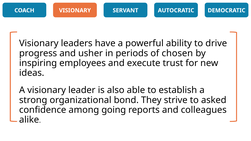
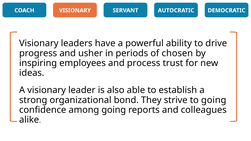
execute: execute -> process
to asked: asked -> going
